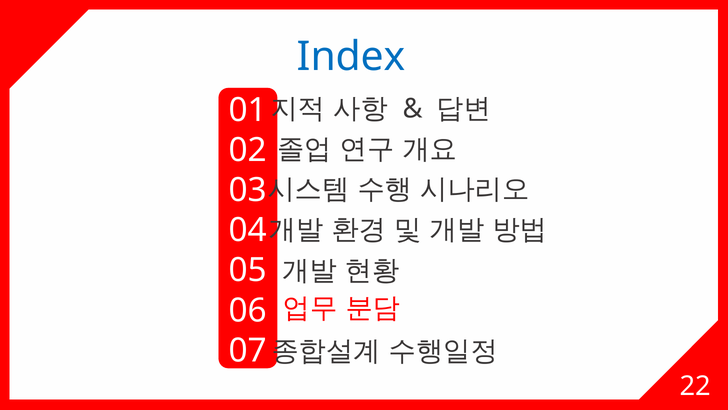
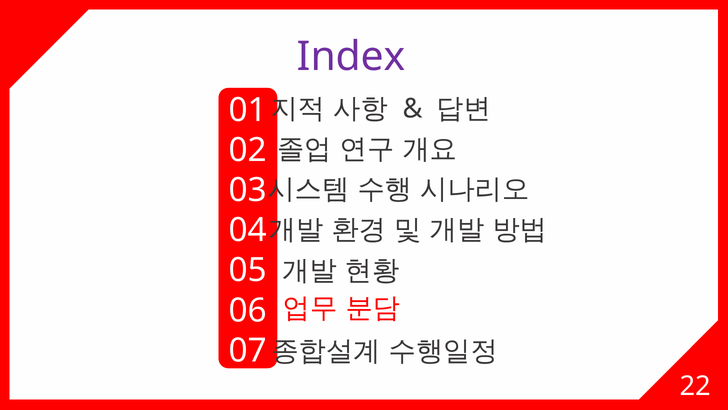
Index colour: blue -> purple
